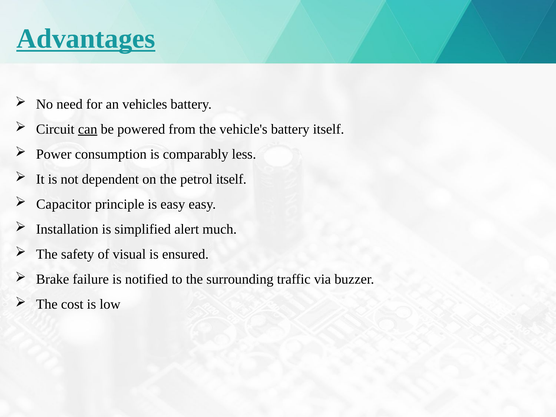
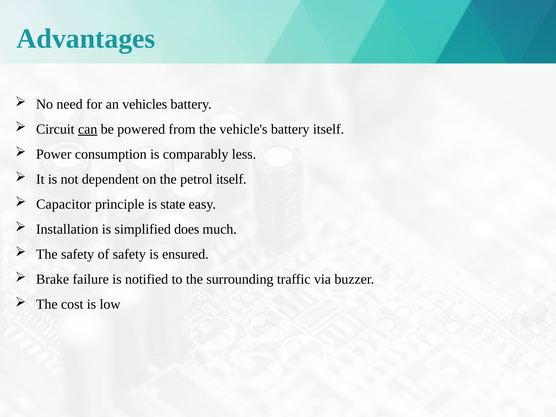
Advantages underline: present -> none
is easy: easy -> state
alert: alert -> does
of visual: visual -> safety
